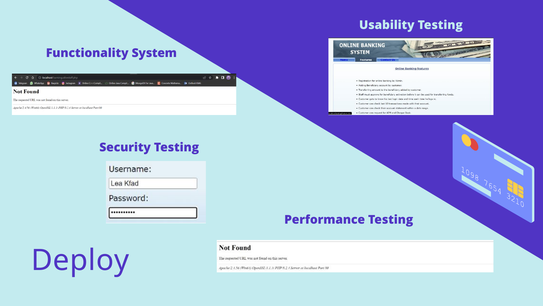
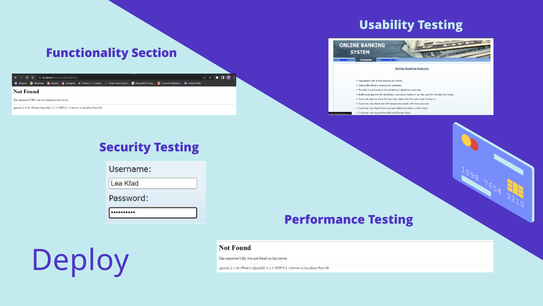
System: System -> Section
